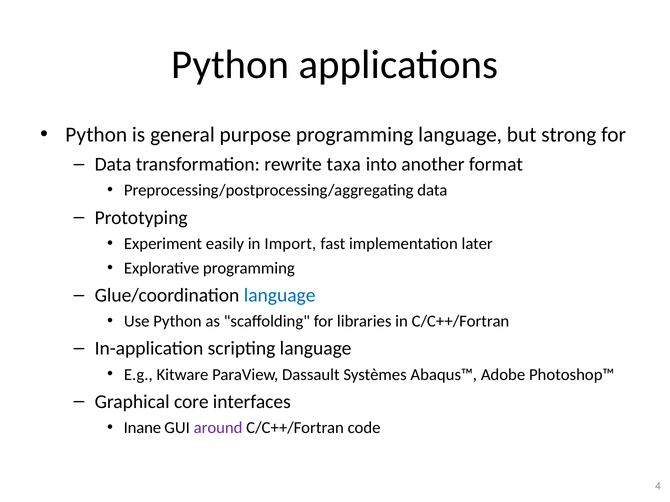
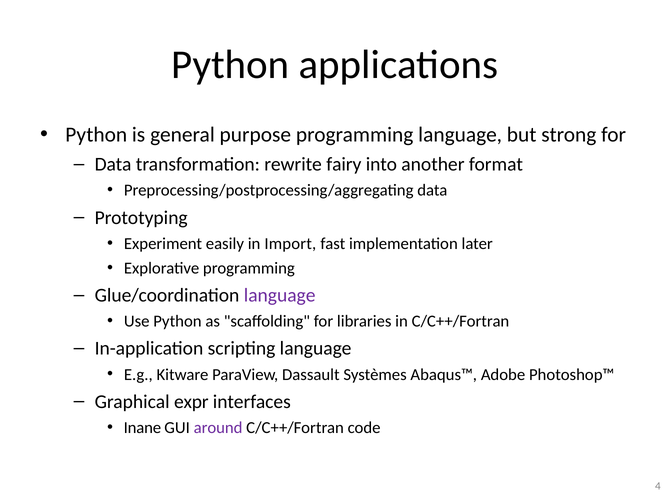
taxa: taxa -> fairy
language at (280, 296) colour: blue -> purple
core: core -> expr
